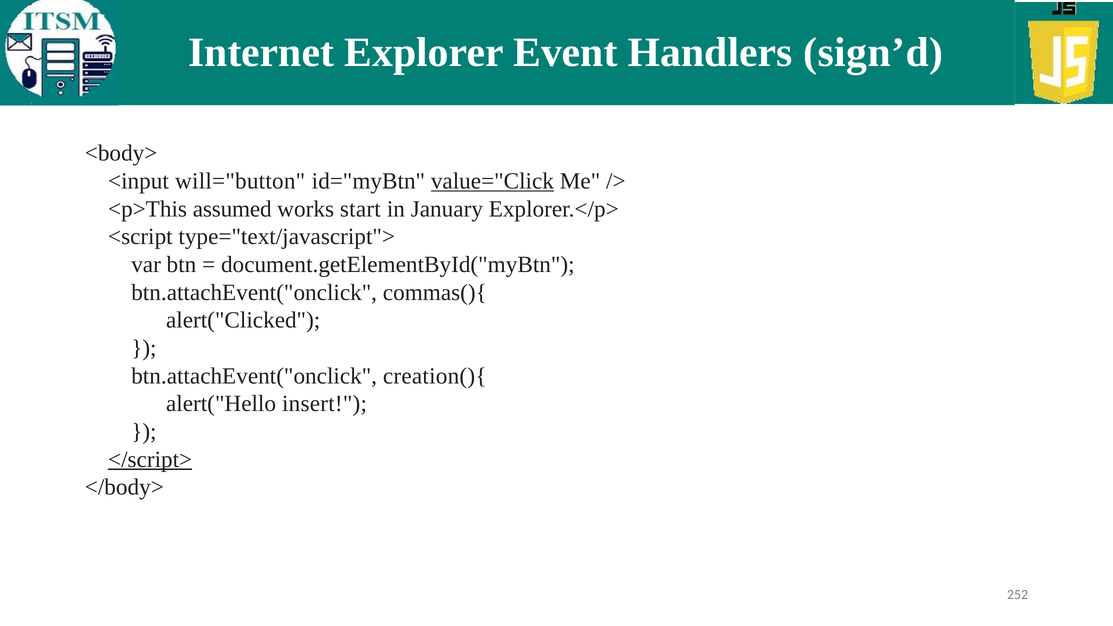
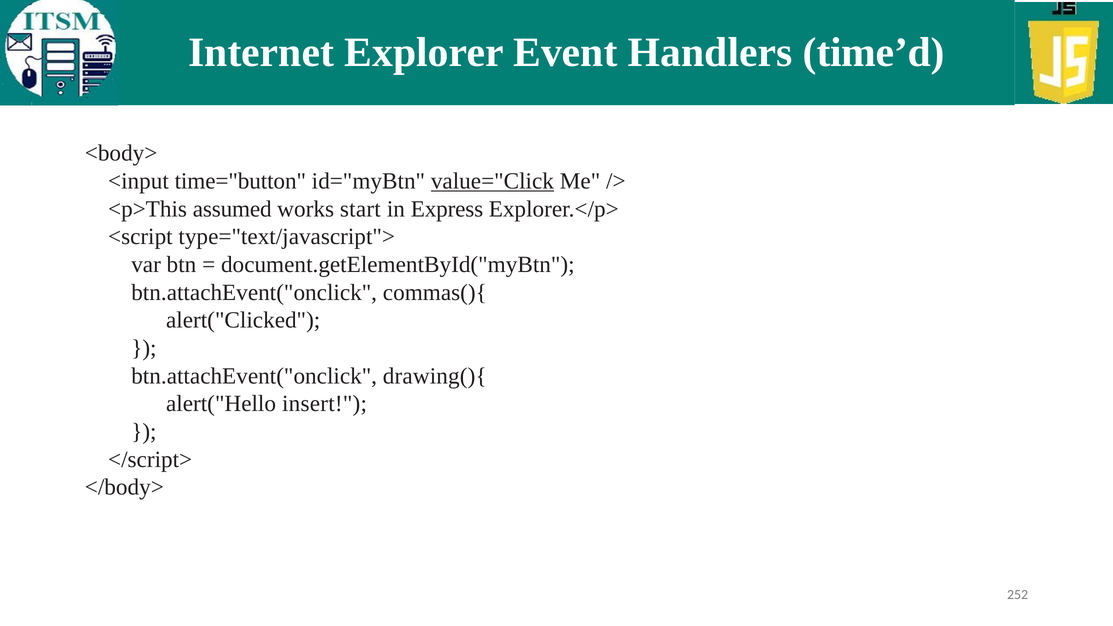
sign’d: sign’d -> time’d
will="button: will="button -> time="button
January: January -> Express
creation(){: creation(){ -> drawing(){
</script> underline: present -> none
